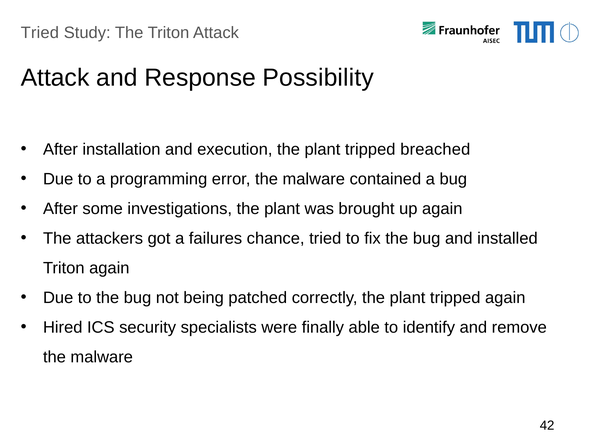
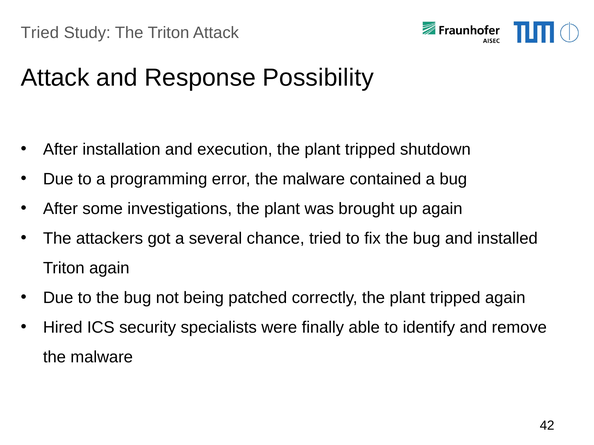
breached: breached -> shutdown
failures: failures -> several
